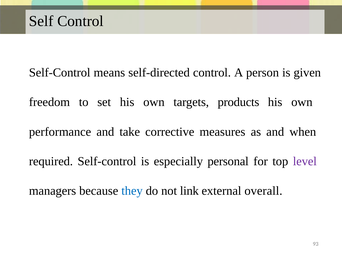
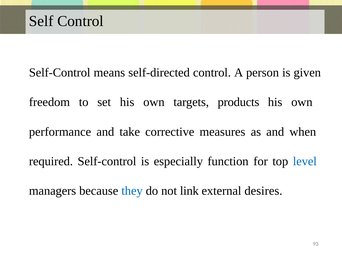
personal: personal -> function
level colour: purple -> blue
overall: overall -> desires
